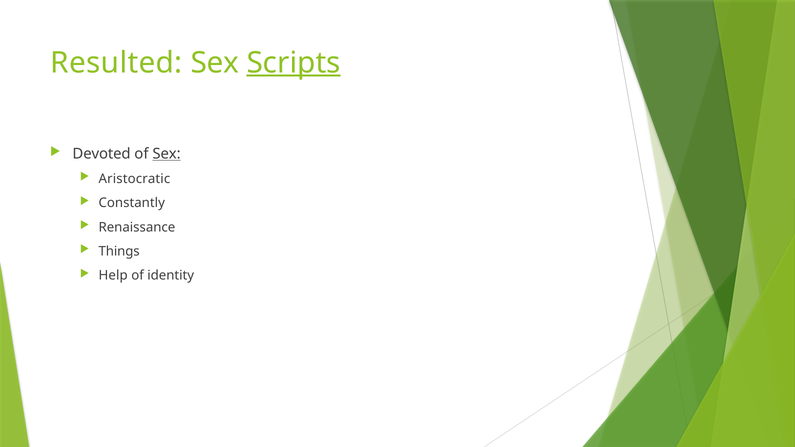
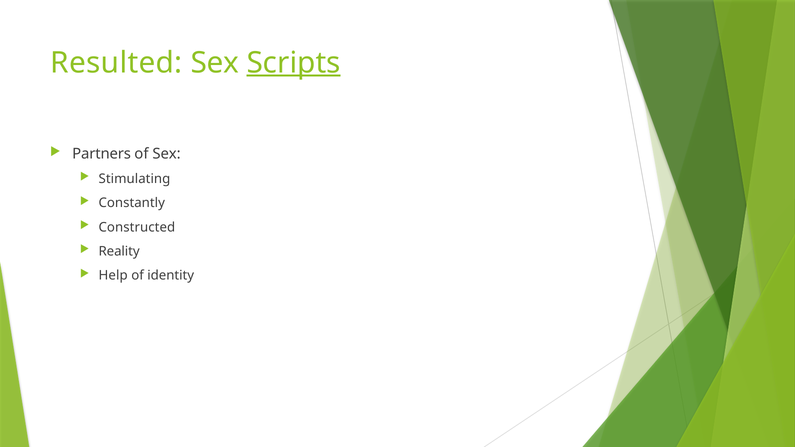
Devoted: Devoted -> Partners
Sex at (167, 154) underline: present -> none
Aristocratic: Aristocratic -> Stimulating
Renaissance: Renaissance -> Constructed
Things: Things -> Reality
